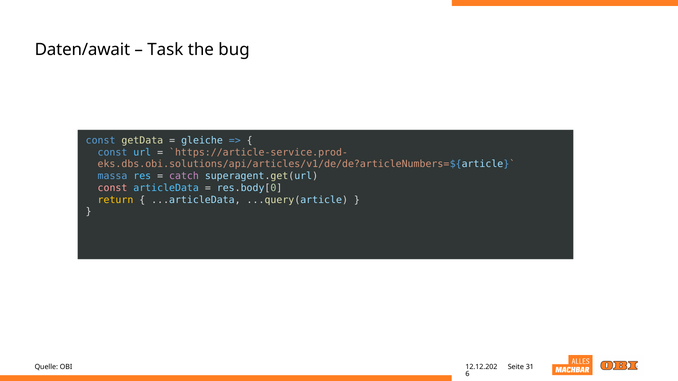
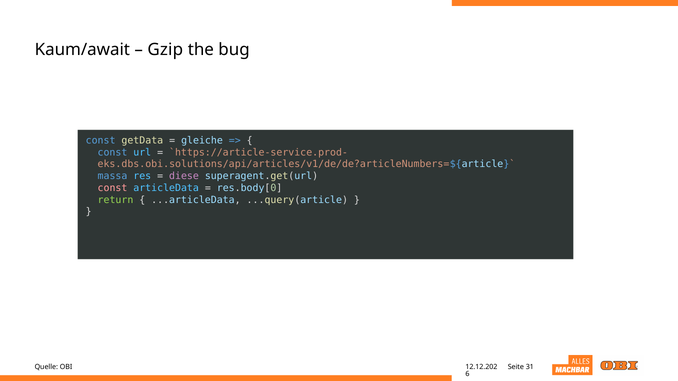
Daten/await: Daten/await -> Kaum/await
Task: Task -> Gzip
catch: catch -> diese
return colour: yellow -> light green
